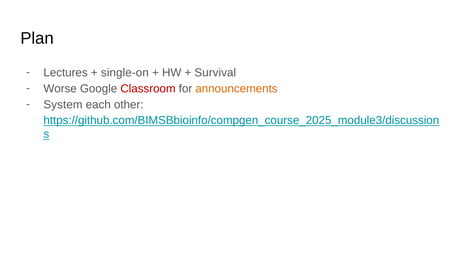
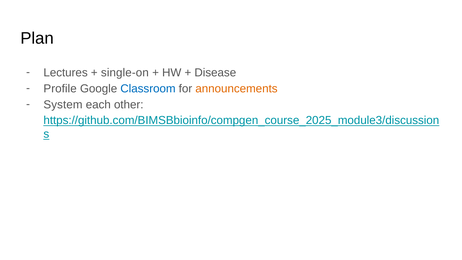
Survival: Survival -> Disease
Worse: Worse -> Profile
Classroom colour: red -> blue
